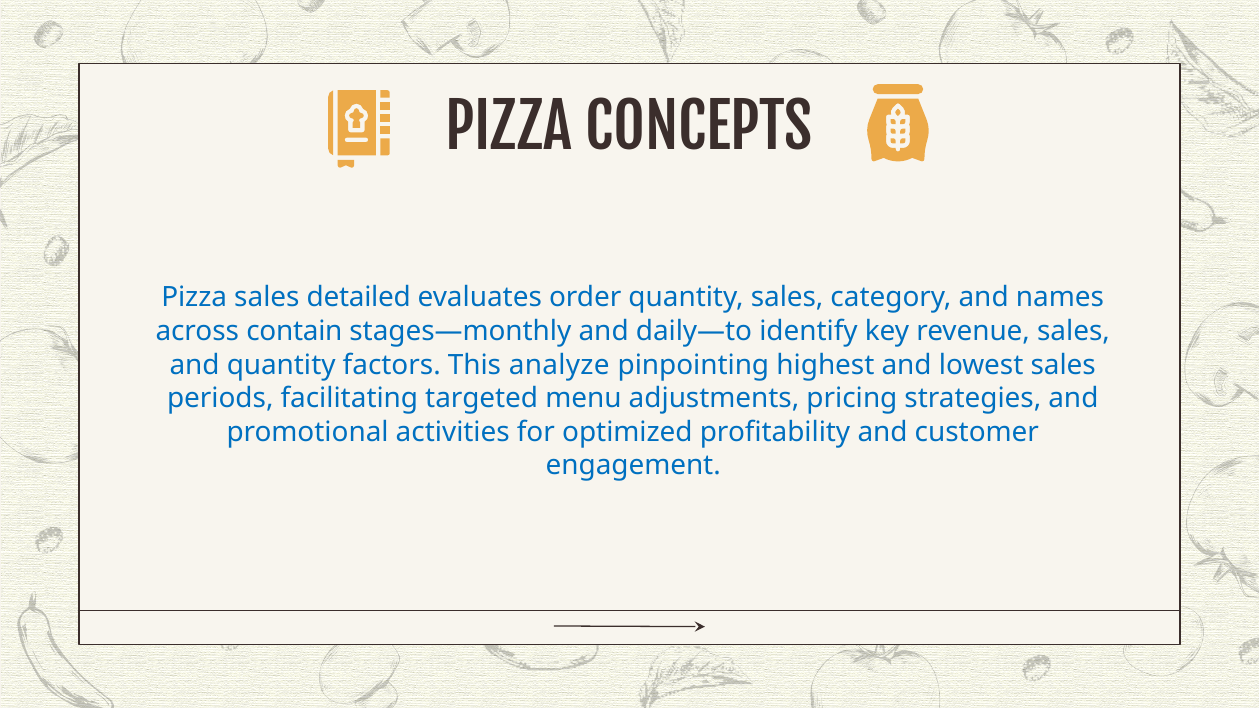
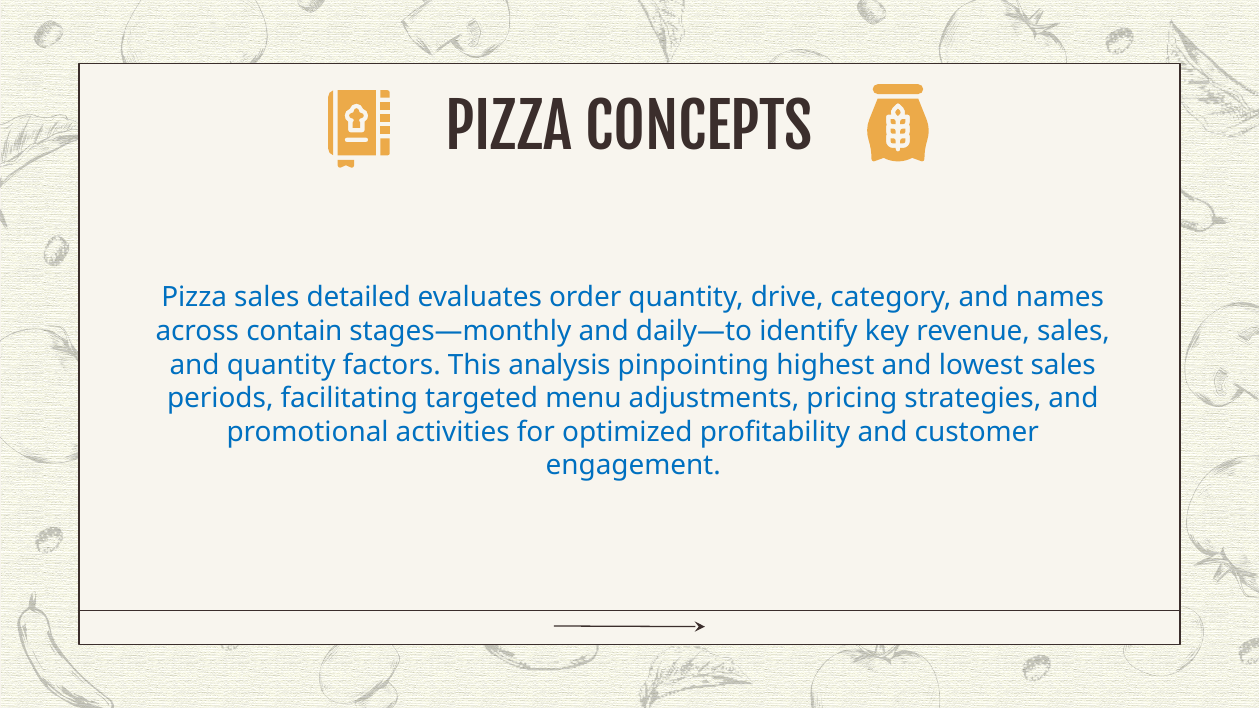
quantity sales: sales -> drive
analyze: analyze -> analysis
